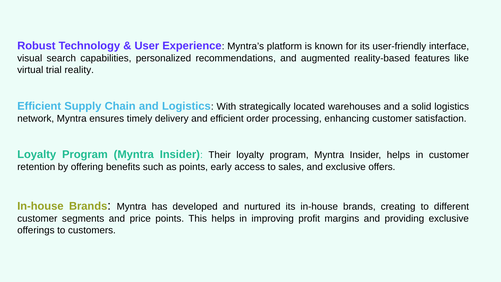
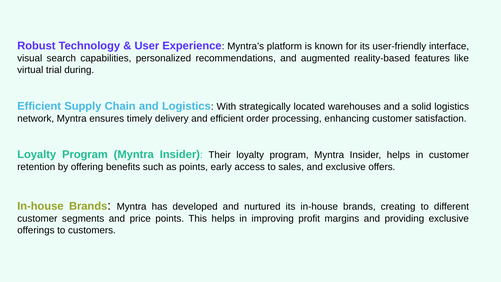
reality: reality -> during
